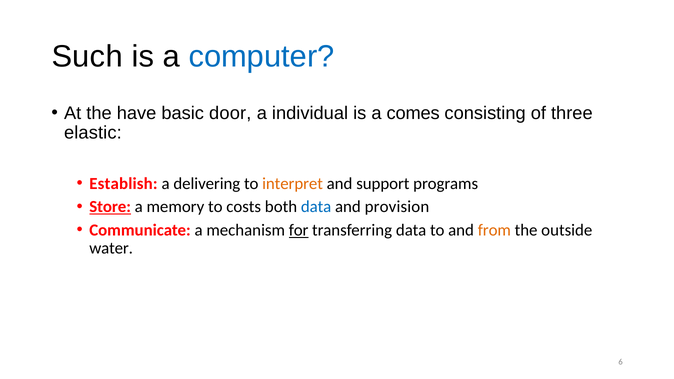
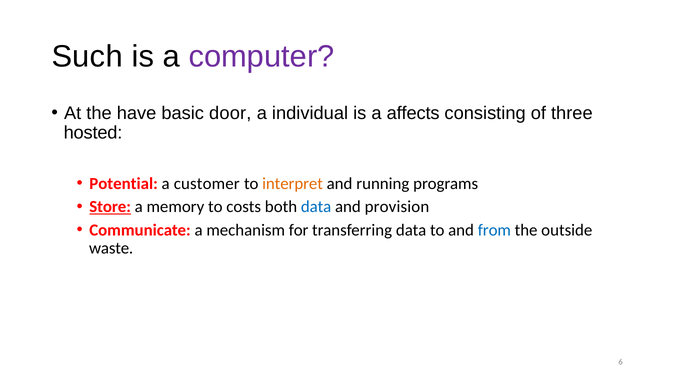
computer colour: blue -> purple
comes: comes -> affects
elastic: elastic -> hosted
Establish: Establish -> Potential
delivering: delivering -> customer
support: support -> running
for underline: present -> none
from colour: orange -> blue
water: water -> waste
